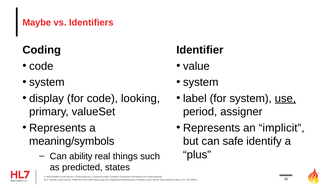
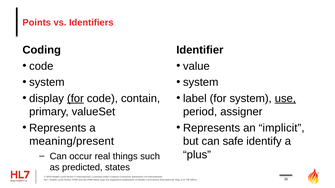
Maybe: Maybe -> Points
for at (75, 99) underline: none -> present
looking: looking -> contain
meaning/symbols: meaning/symbols -> meaning/present
ability: ability -> occur
